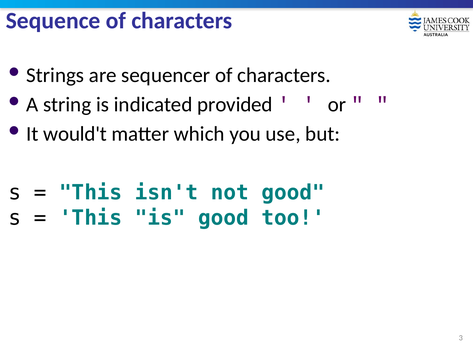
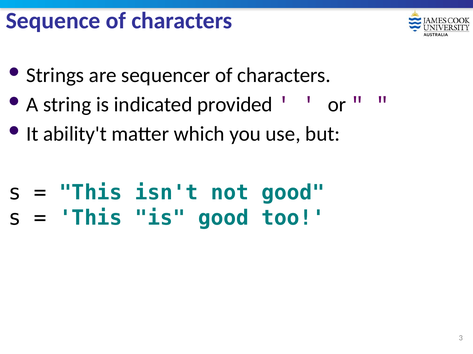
would't: would't -> ability't
